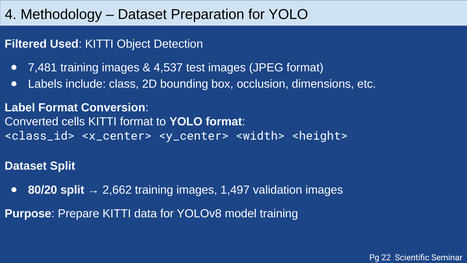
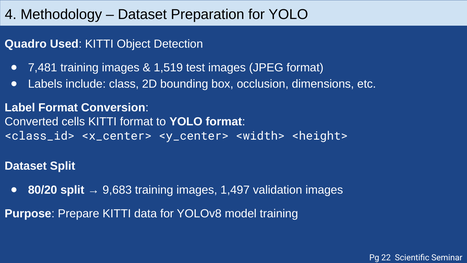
Filtered: Filtered -> Quadro
4,537: 4,537 -> 1,519
2,662: 2,662 -> 9,683
